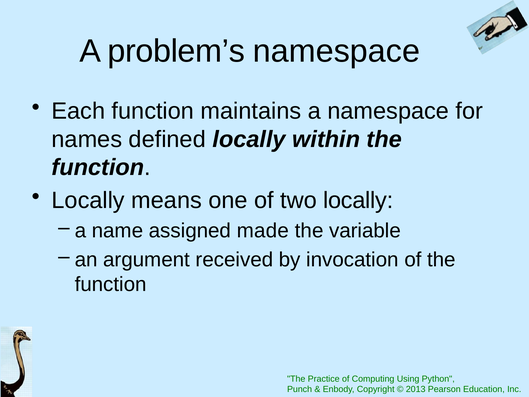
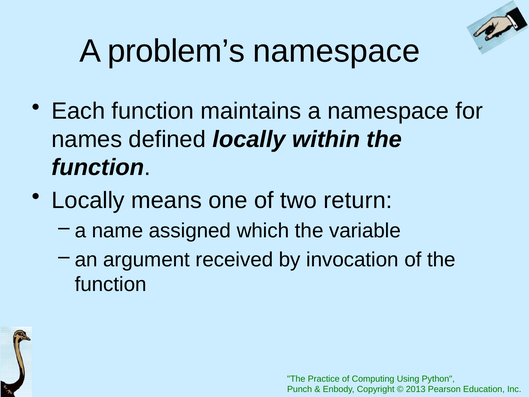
two locally: locally -> return
made: made -> which
